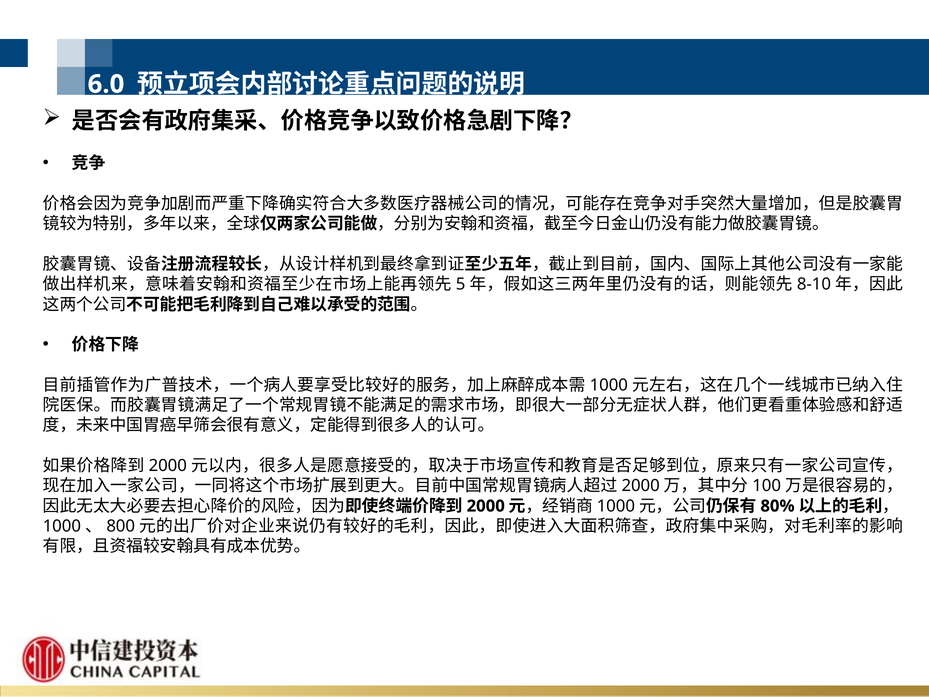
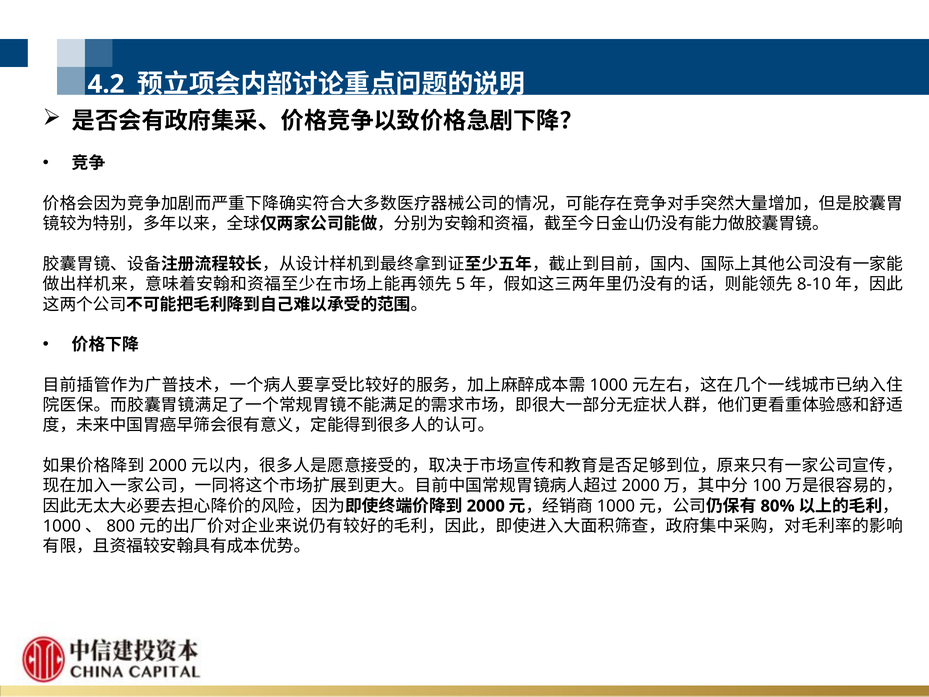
6.0: 6.0 -> 4.2
